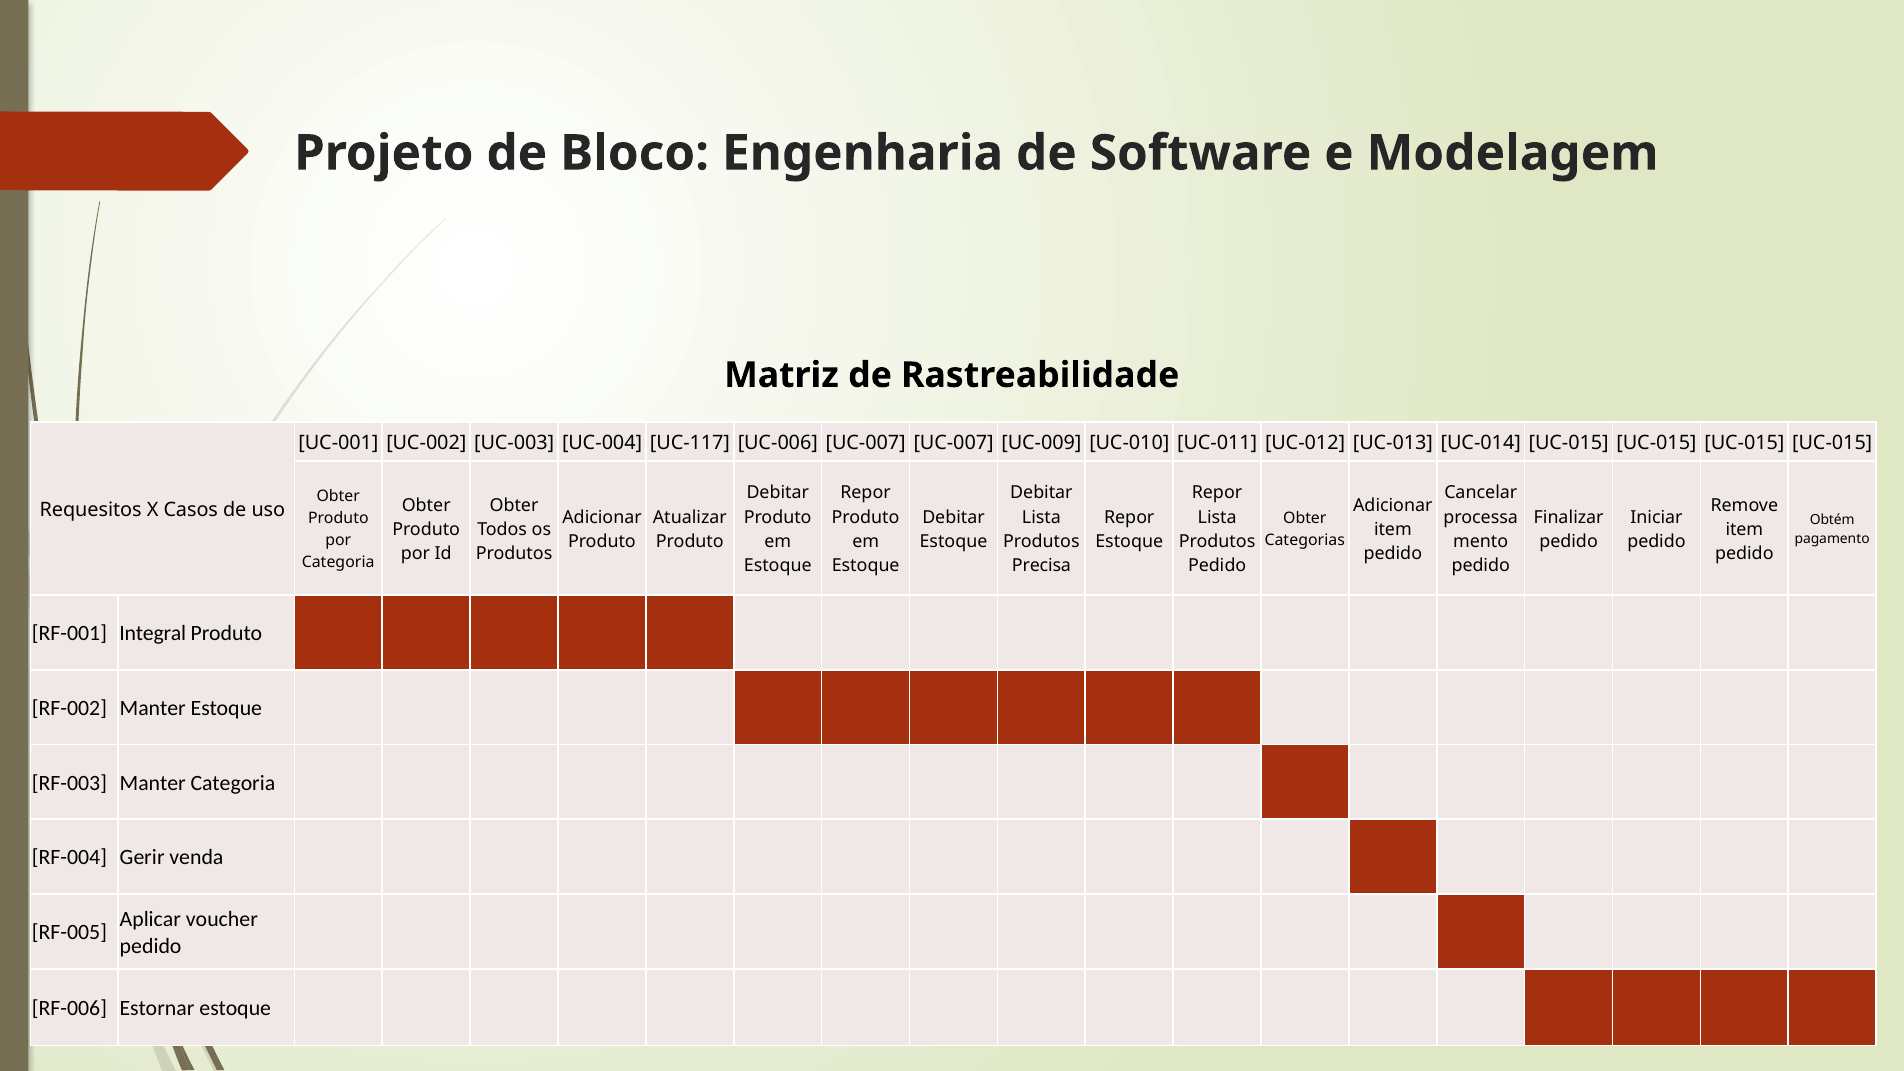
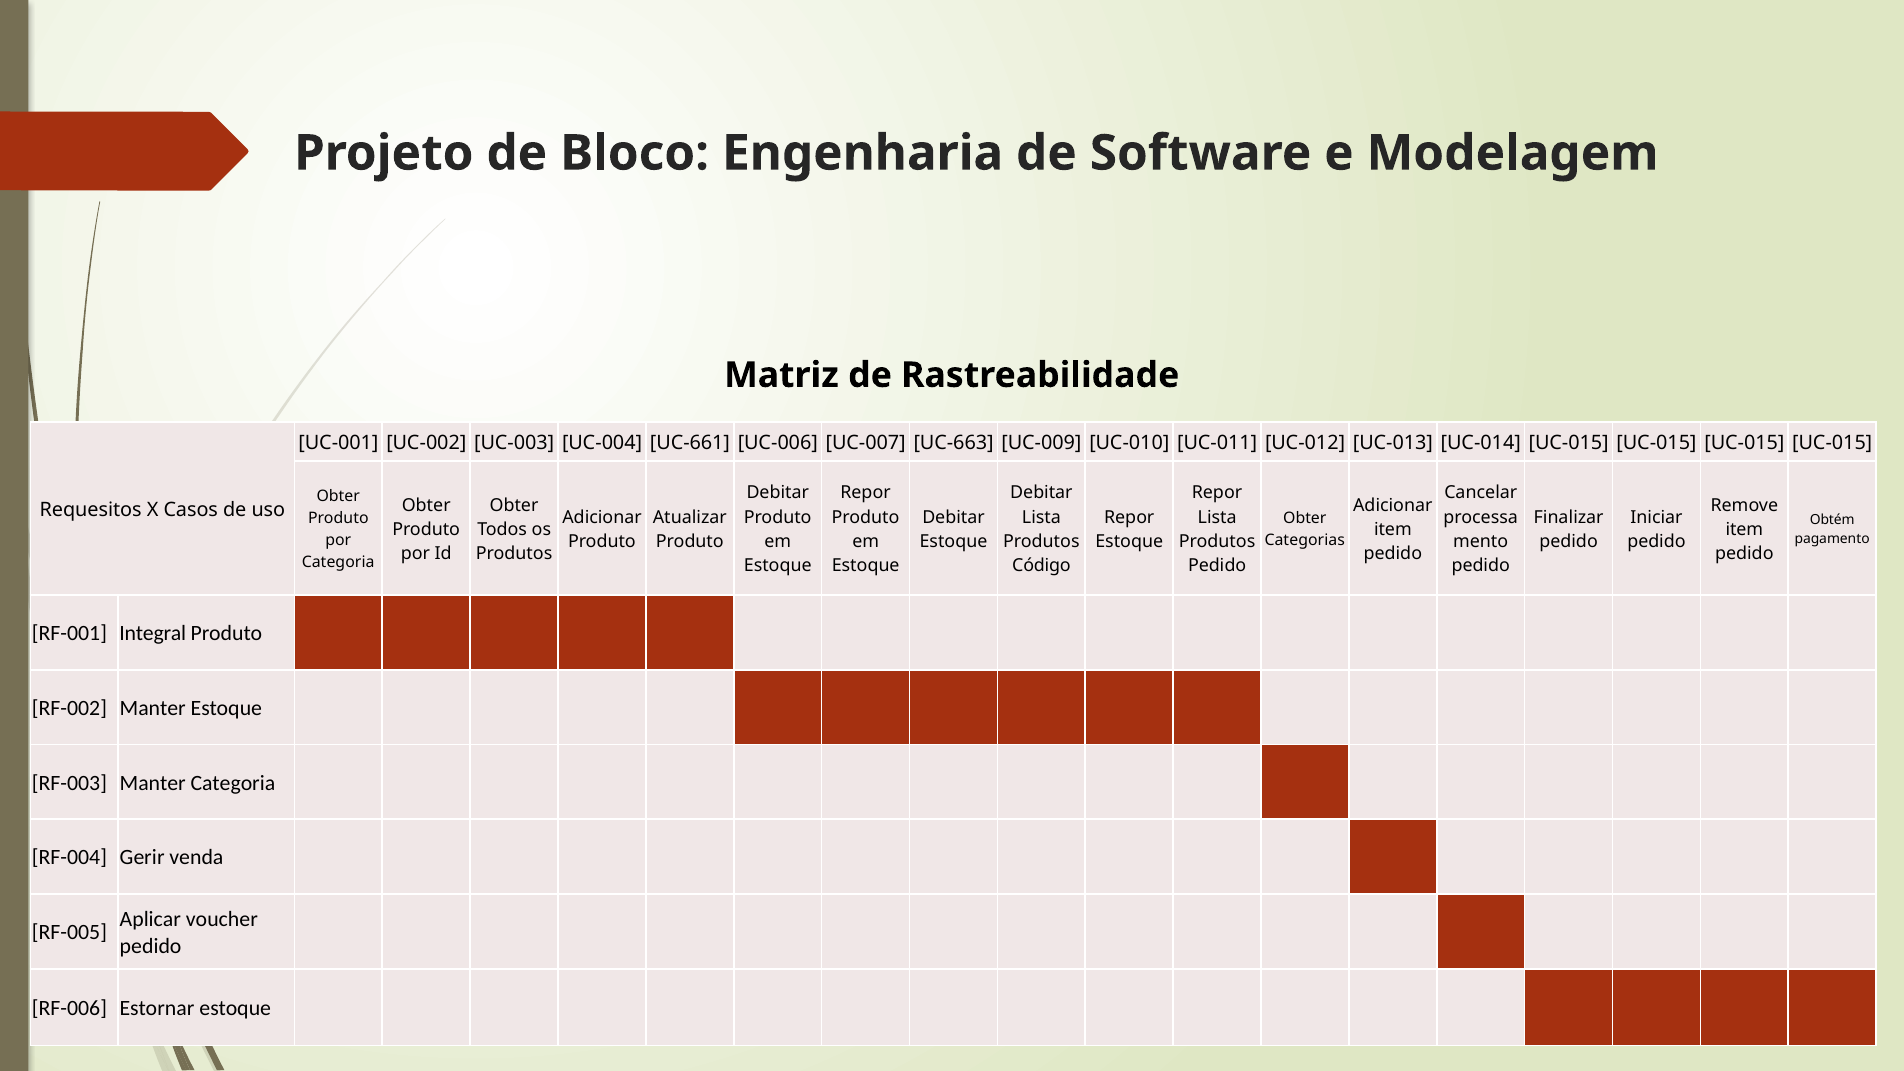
UC-117: UC-117 -> UC-661
UC-007 UC-007: UC-007 -> UC-663
Precisa: Precisa -> Código
